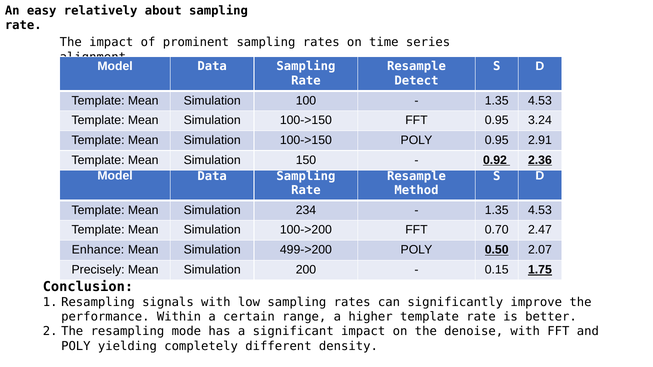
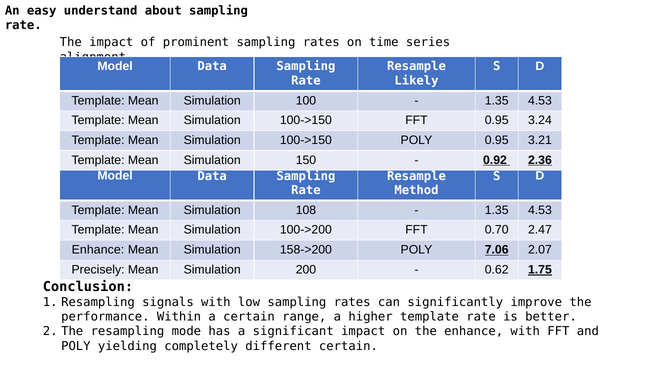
relatively: relatively -> understand
Detect: Detect -> Likely
2.91: 2.91 -> 3.21
234: 234 -> 108
499->200: 499->200 -> 158->200
0.50: 0.50 -> 7.06
0.15: 0.15 -> 0.62
the denoise: denoise -> enhance
different density: density -> certain
